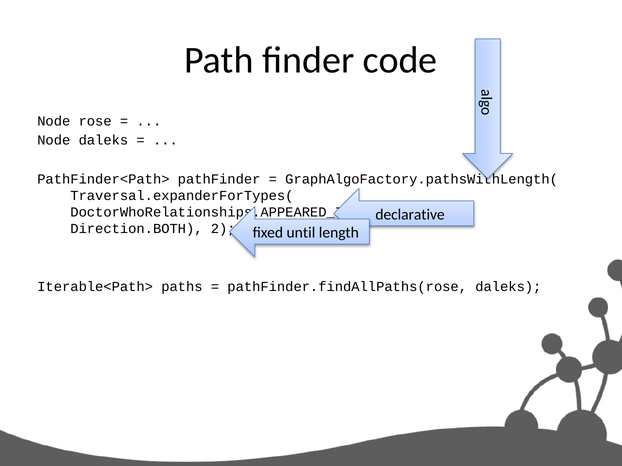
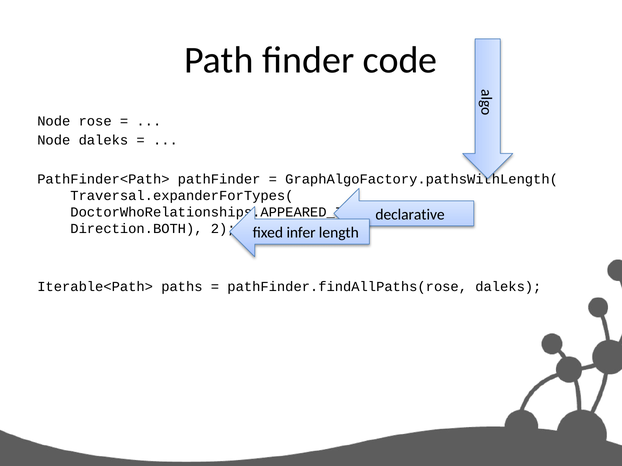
until: until -> infer
